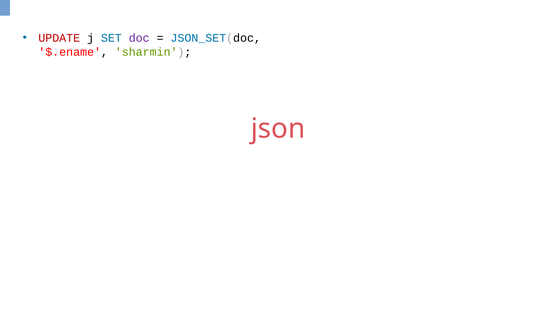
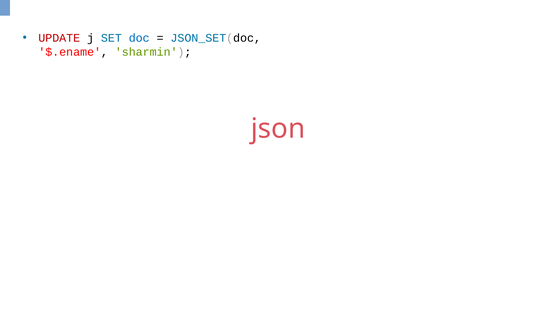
doc colour: purple -> blue
